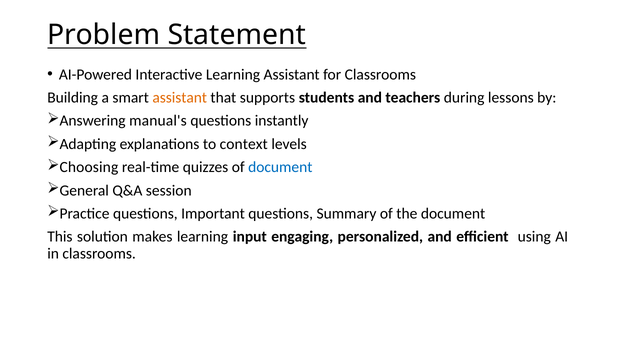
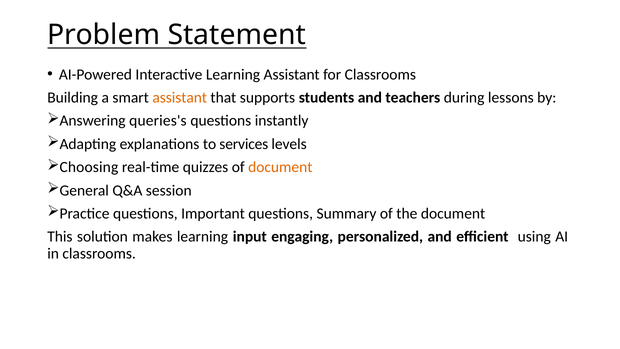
manual's: manual's -> queries's
context: context -> services
document at (280, 167) colour: blue -> orange
